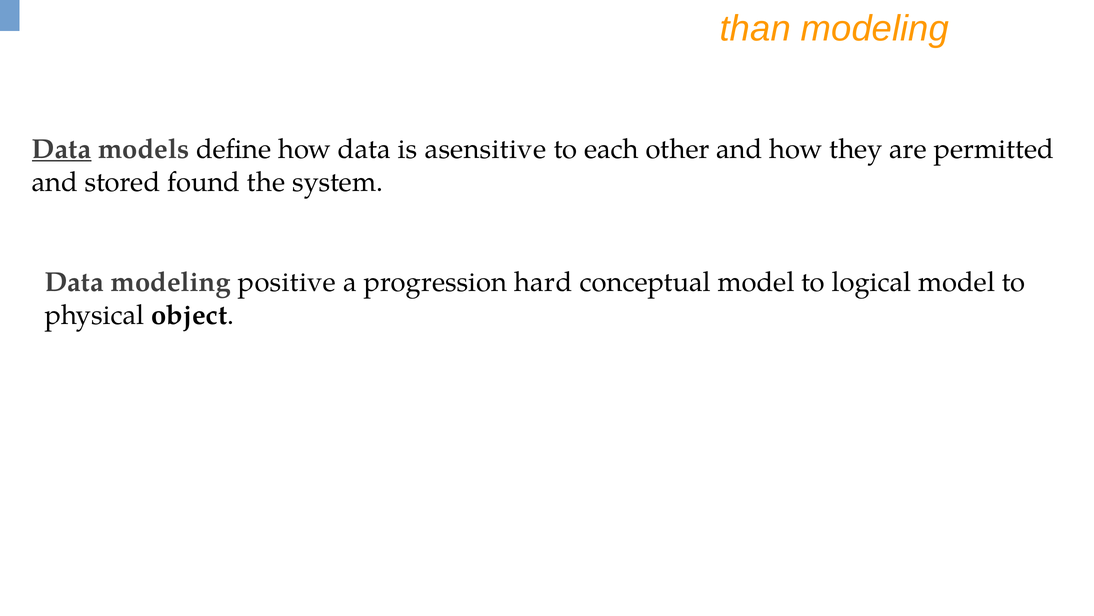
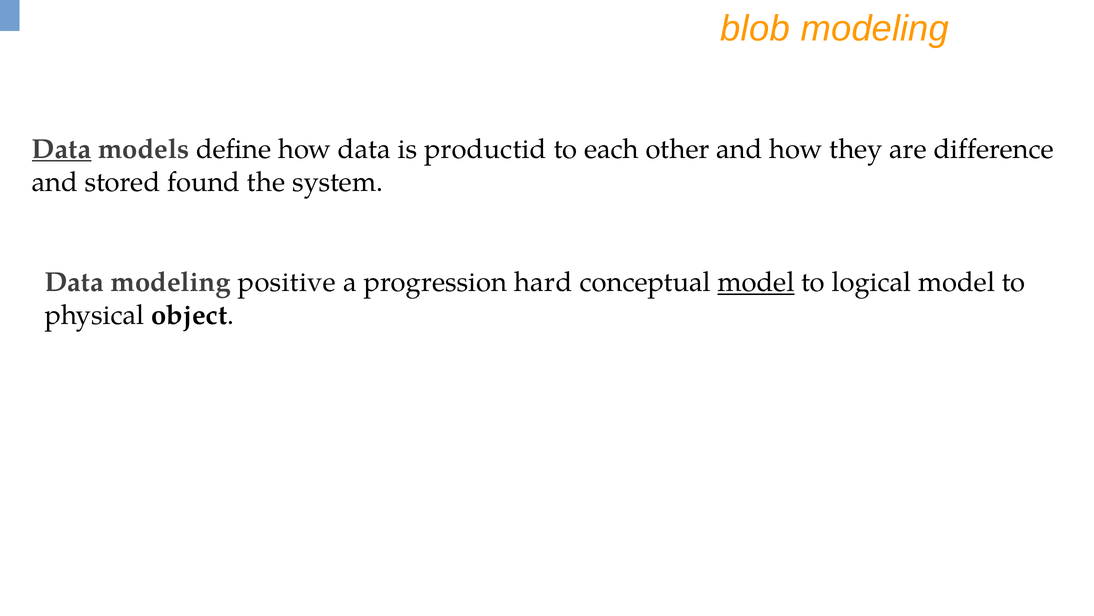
than: than -> blob
asensitive: asensitive -> productid
permitted: permitted -> difference
model at (756, 282) underline: none -> present
